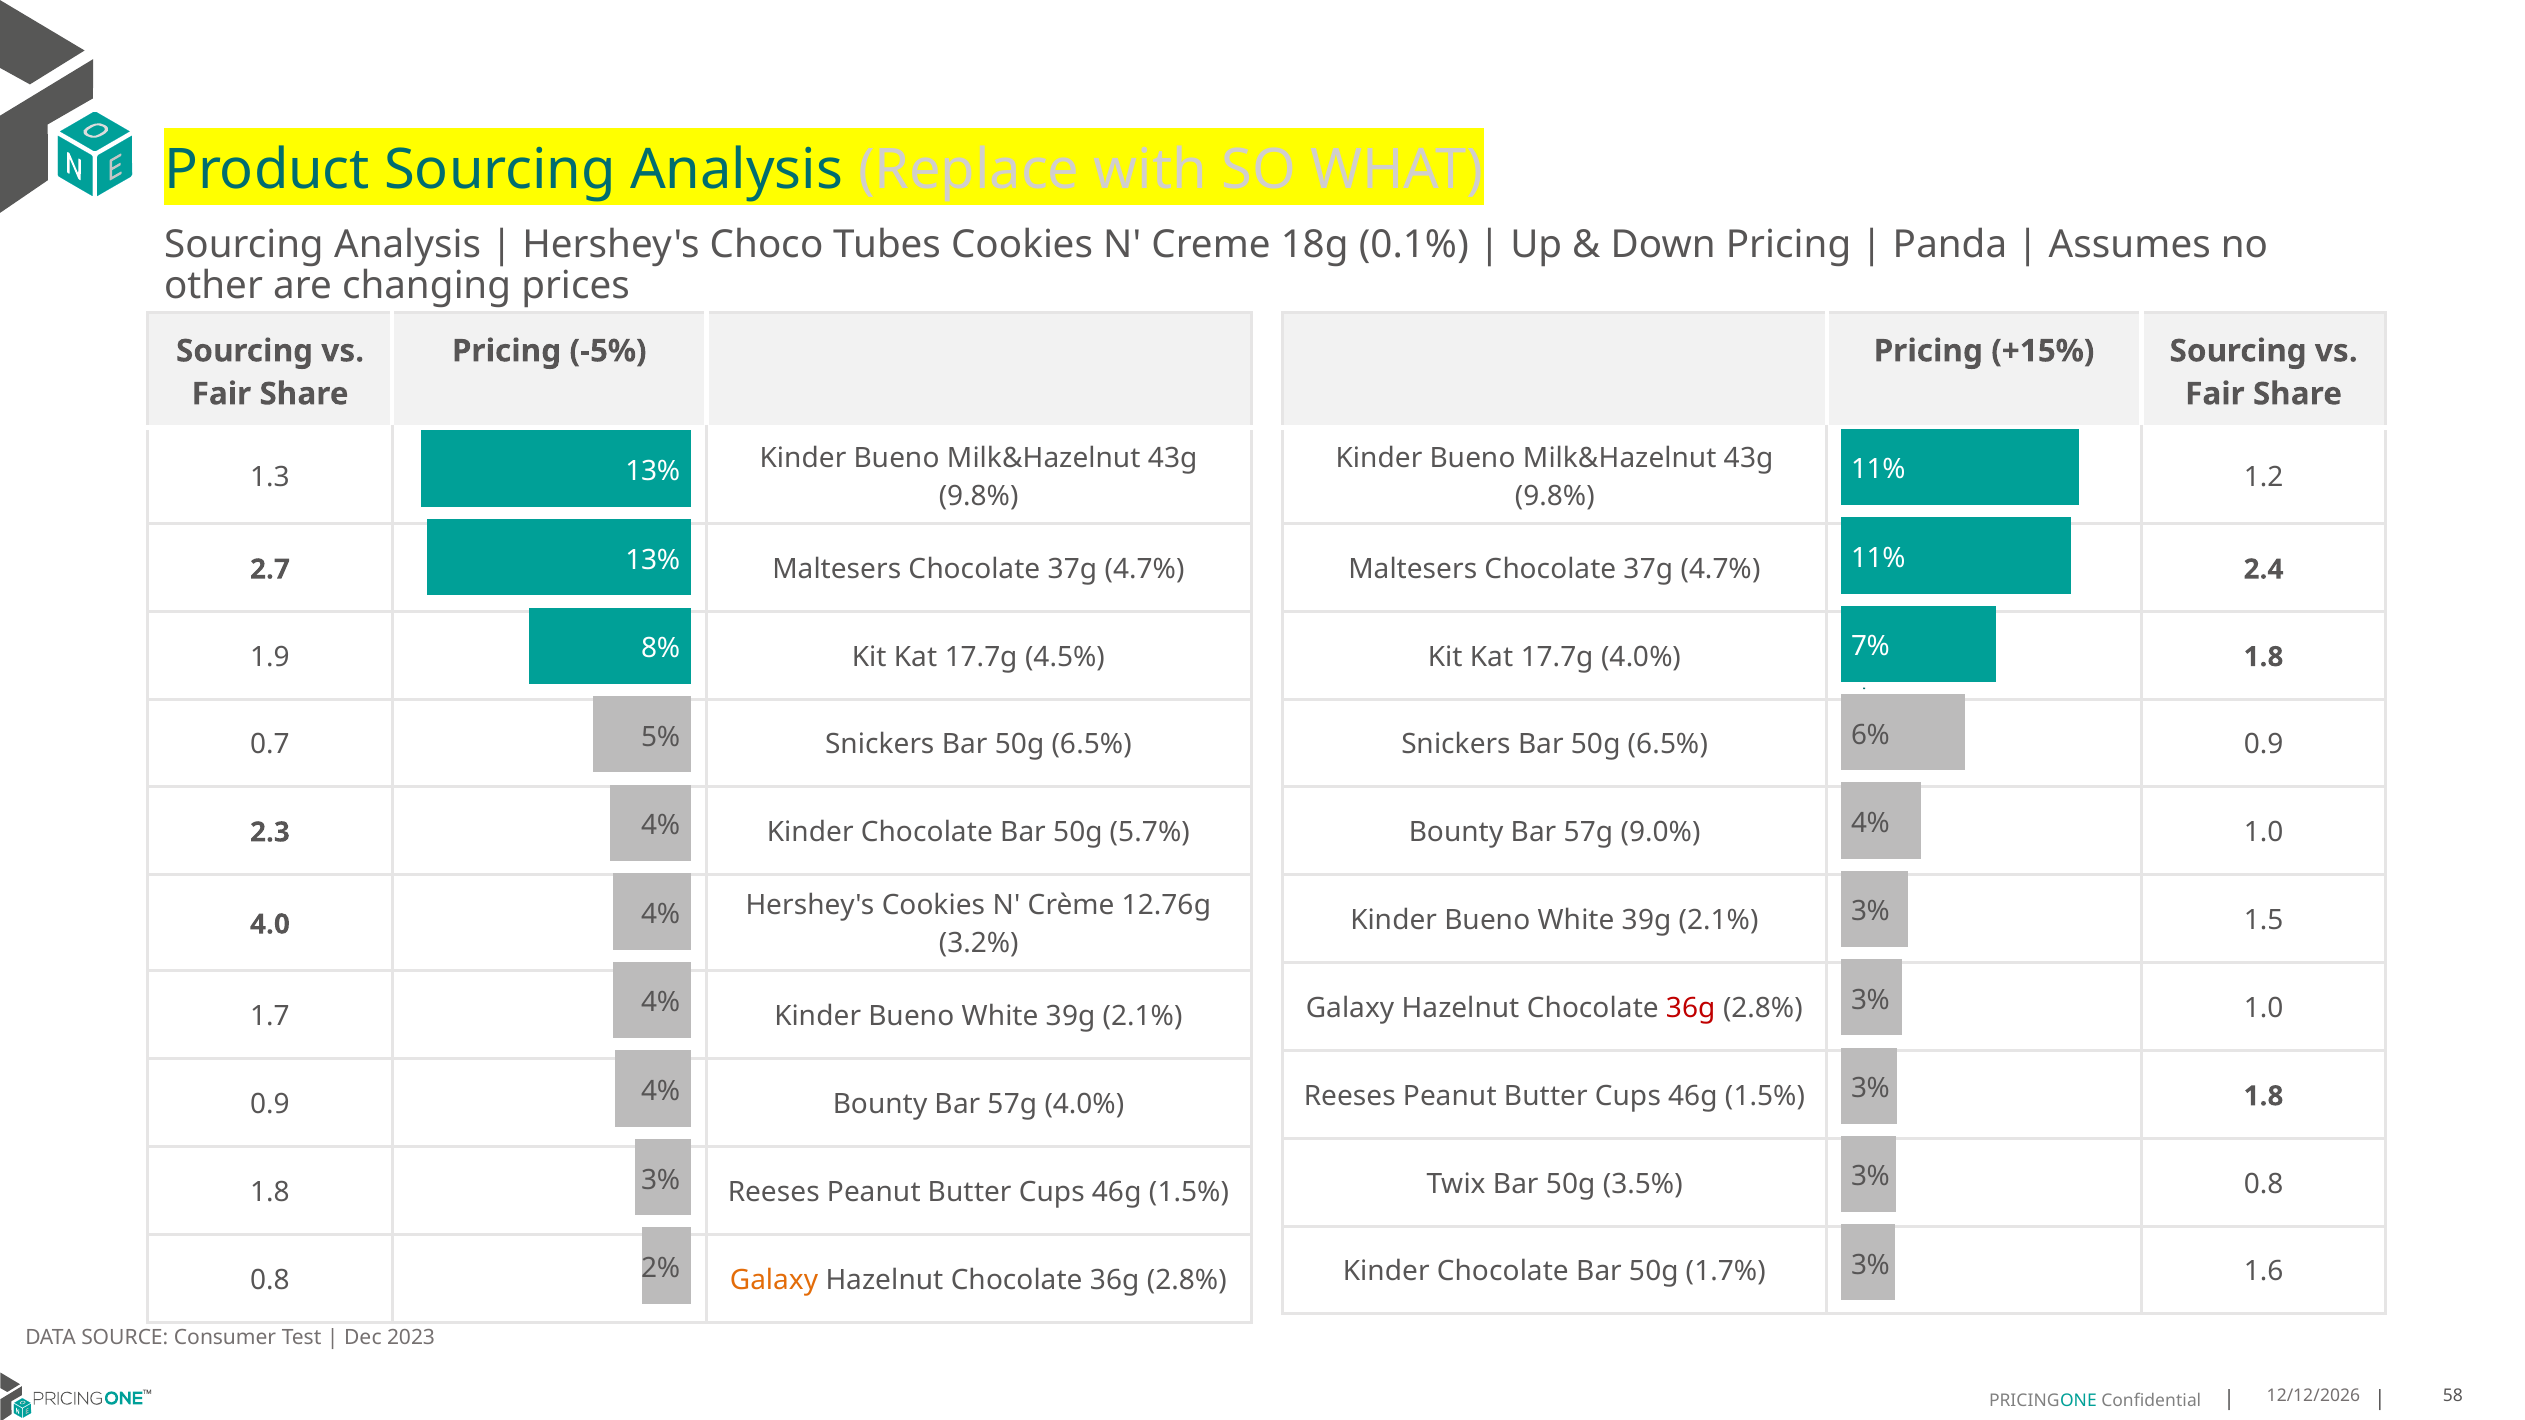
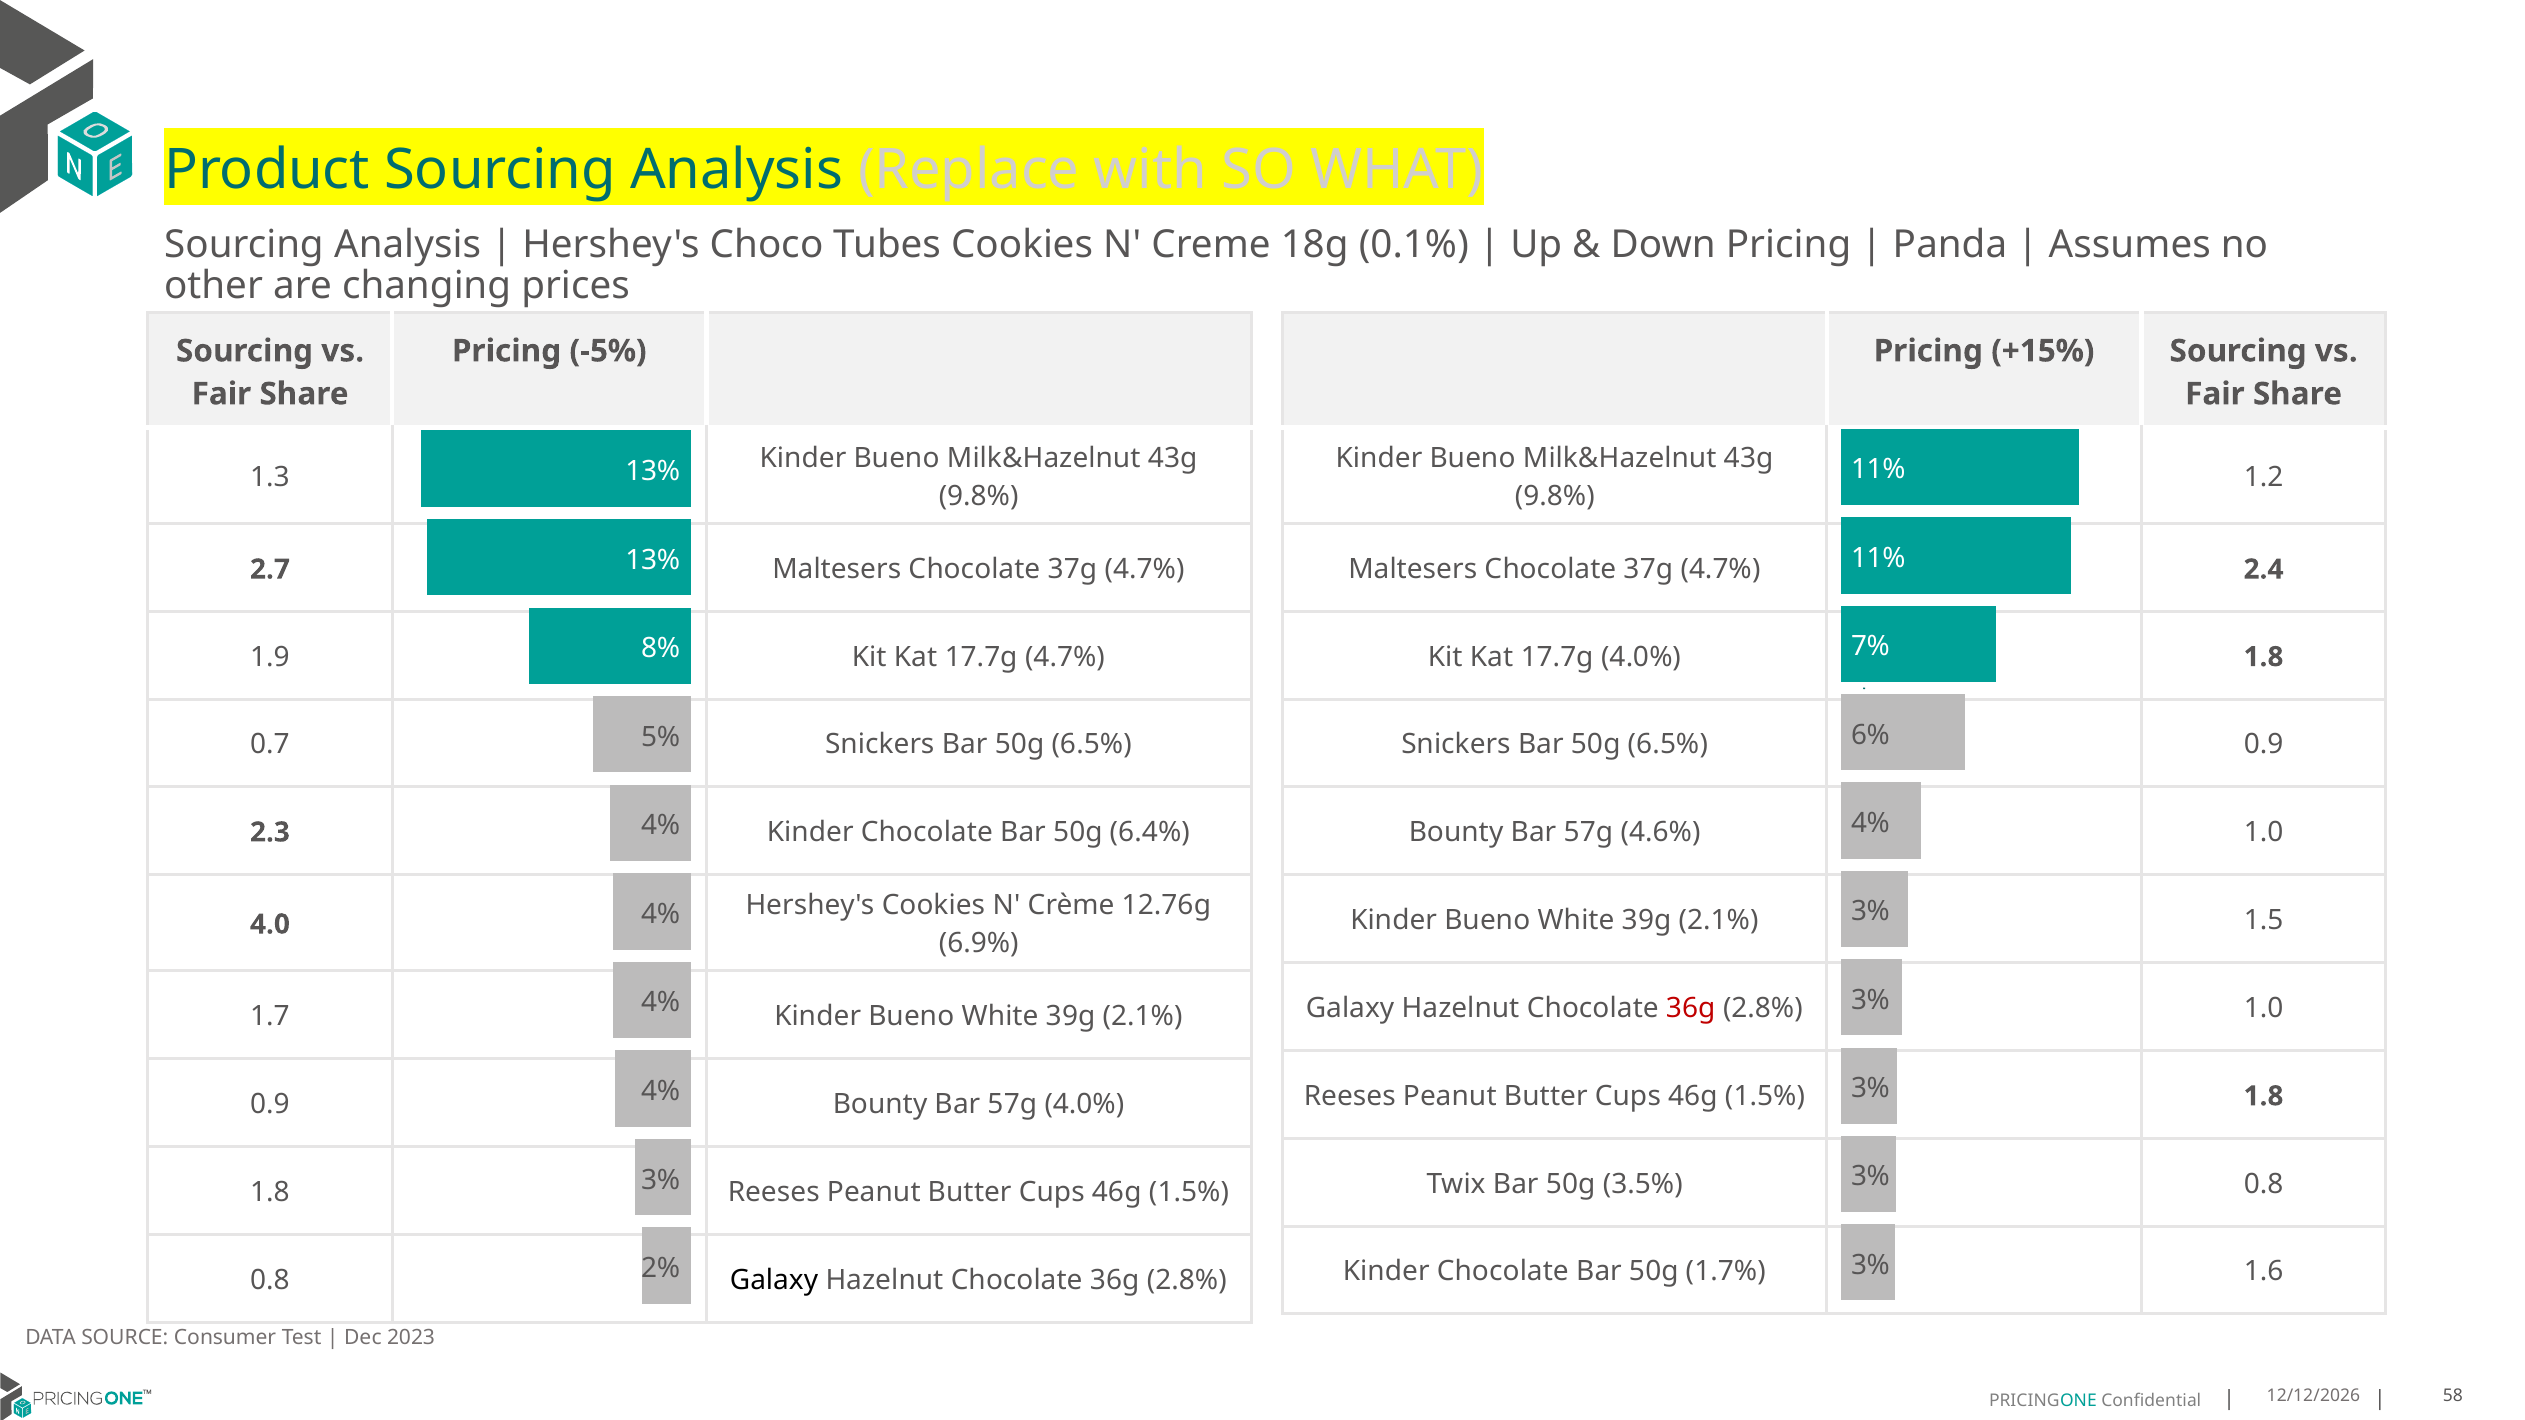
17.7g 4.5%: 4.5% -> 4.7%
9.0%: 9.0% -> 4.6%
5.7%: 5.7% -> 6.4%
3.2%: 3.2% -> 6.9%
Galaxy at (774, 1280) colour: orange -> black
